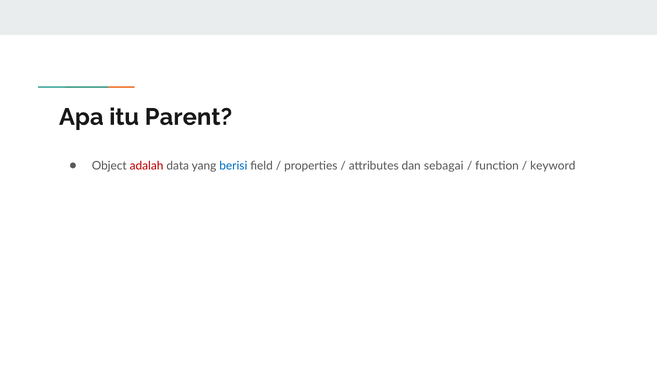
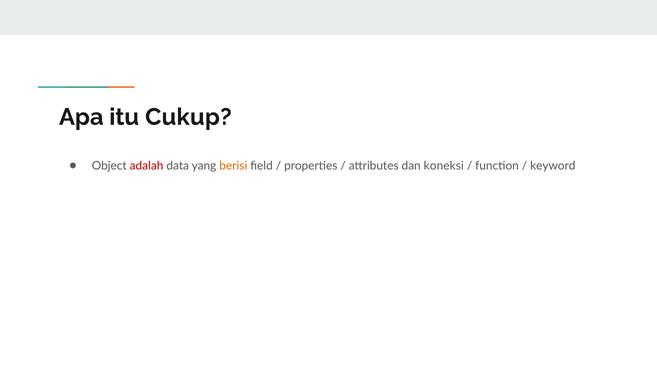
Parent: Parent -> Cukup
berisi colour: blue -> orange
sebagai: sebagai -> koneksi
